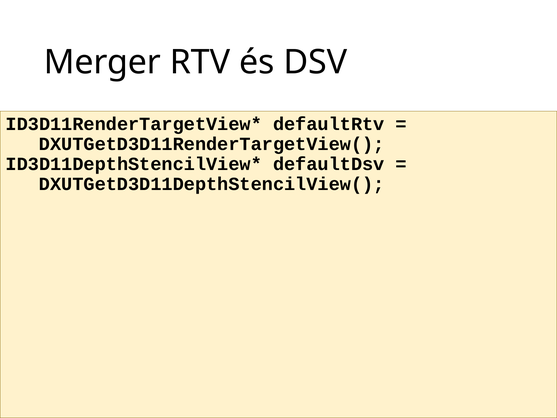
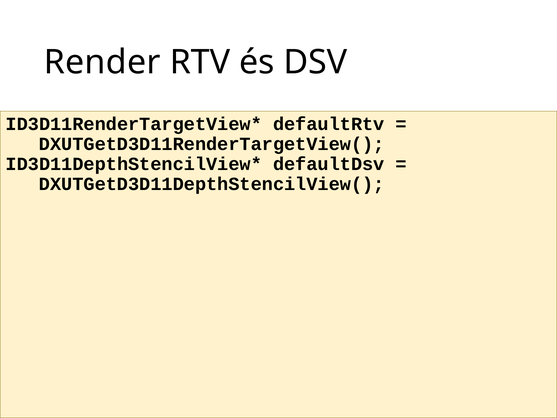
Merger: Merger -> Render
